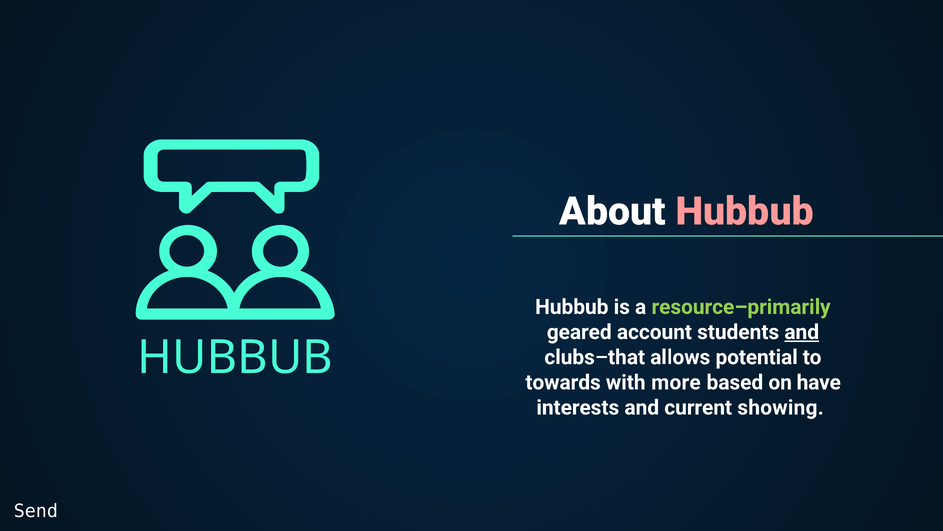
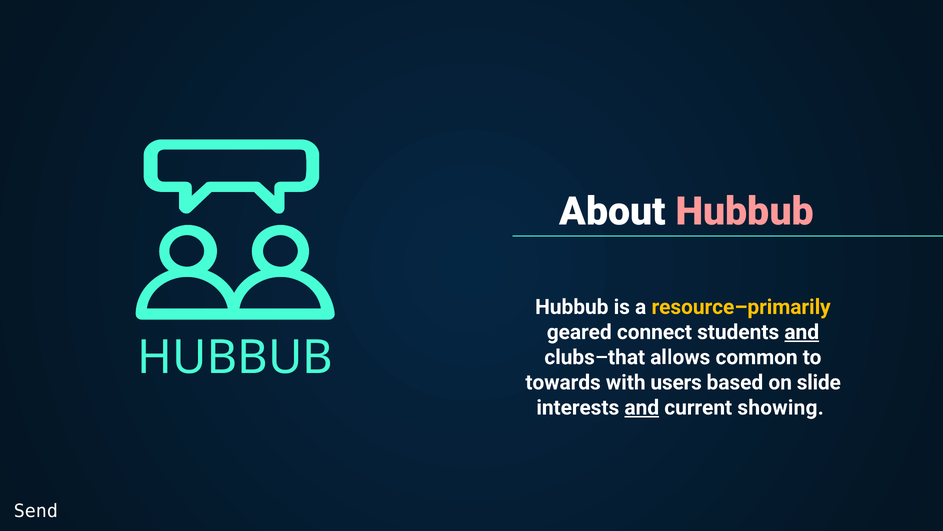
resource–primarily colour: light green -> yellow
account: account -> connect
potential: potential -> common
more: more -> users
have: have -> slide
and at (642, 407) underline: none -> present
